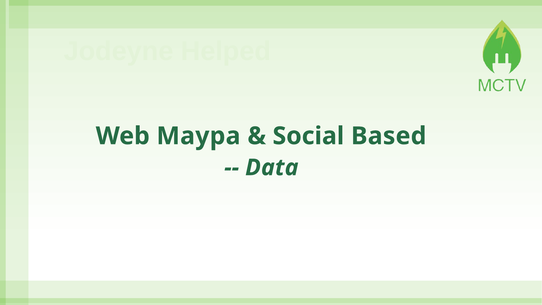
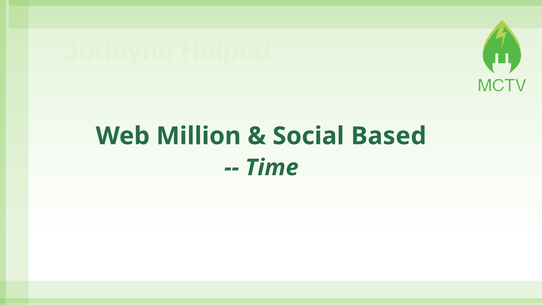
Maypa: Maypa -> Million
Data: Data -> Time
